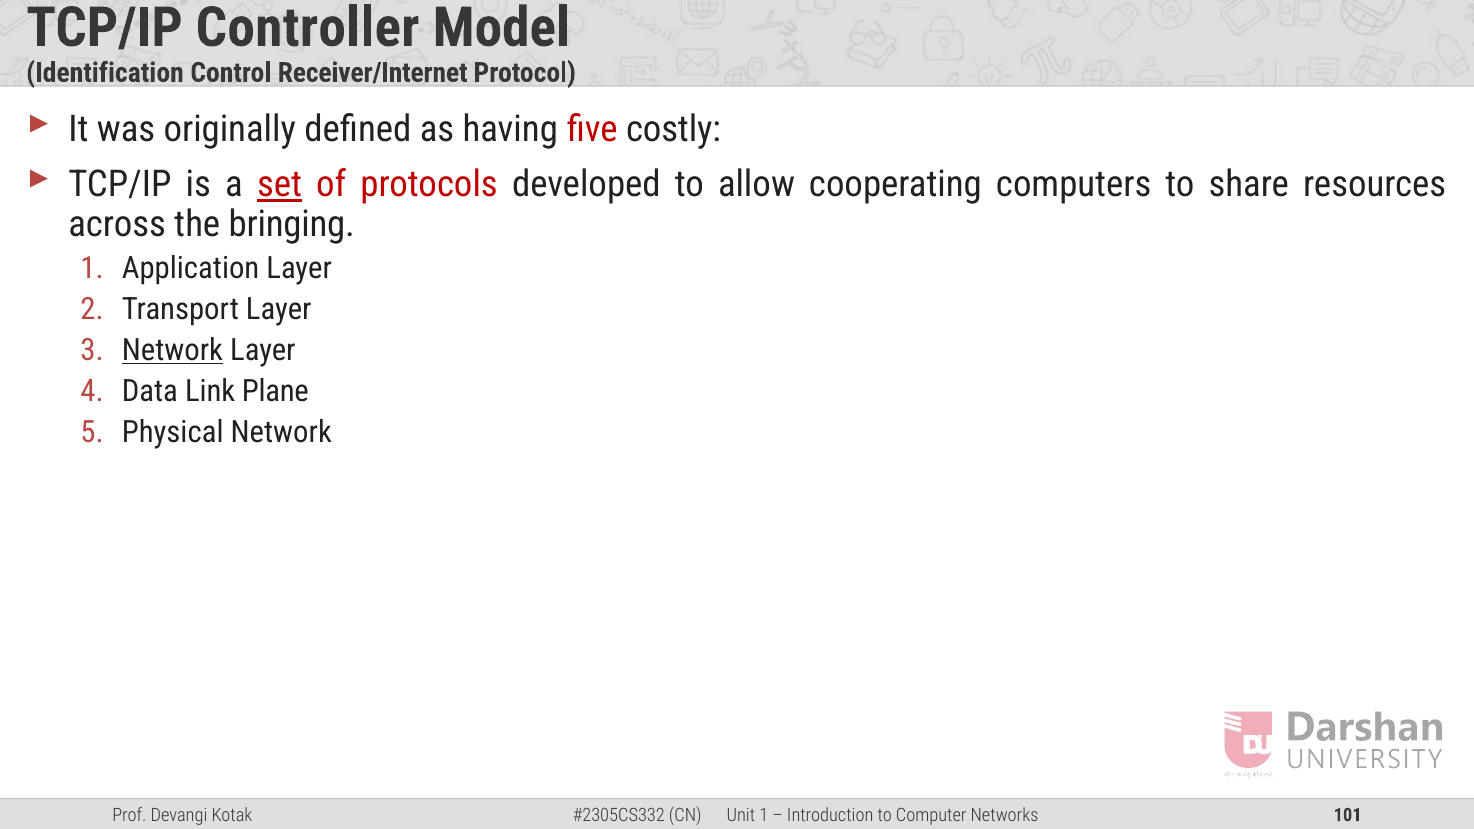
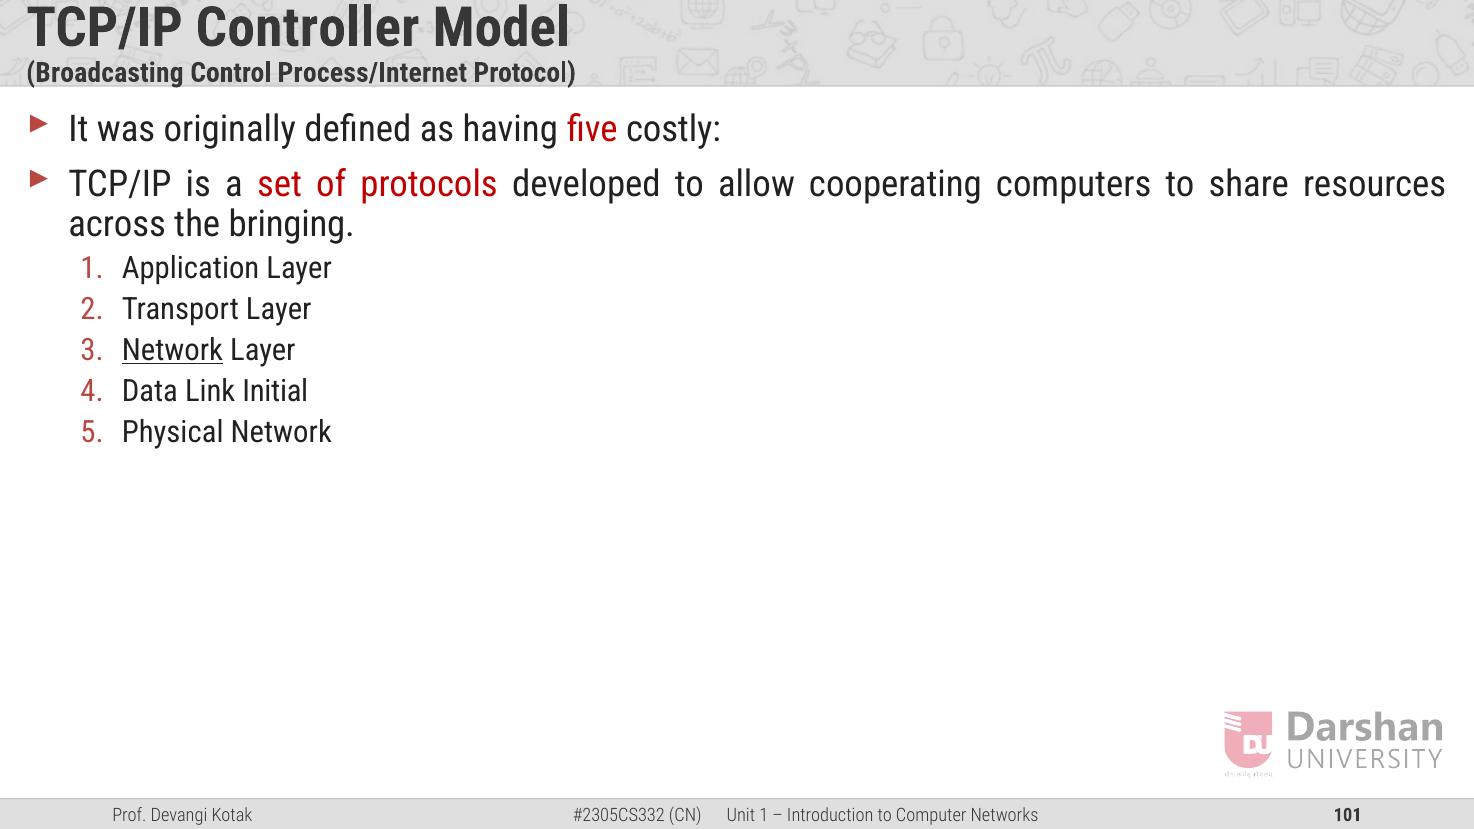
Identification: Identification -> Broadcasting
Receiver/Internet: Receiver/Internet -> Process/Internet
set underline: present -> none
Plane: Plane -> Initial
